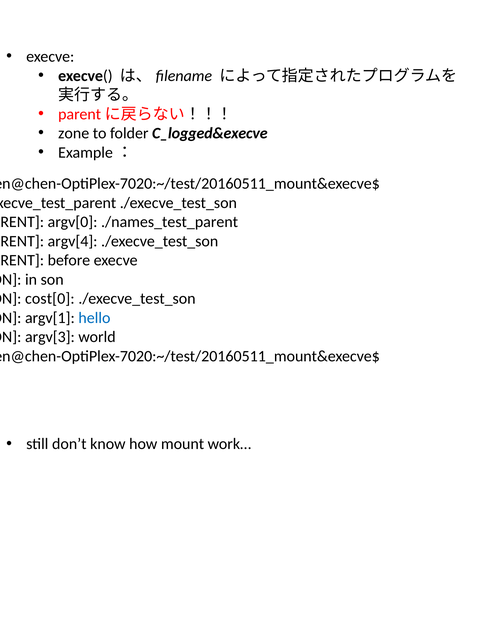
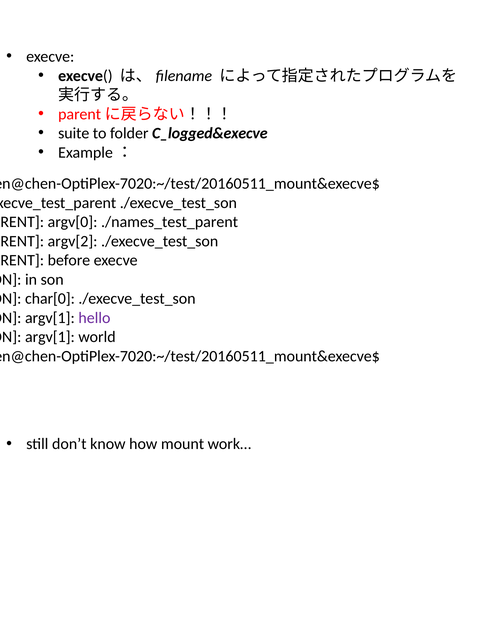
zone: zone -> suite
argv[4: argv[4 -> argv[2
cost[0: cost[0 -> char[0
hello colour: blue -> purple
argv[3 at (50, 337): argv[3 -> argv[1
